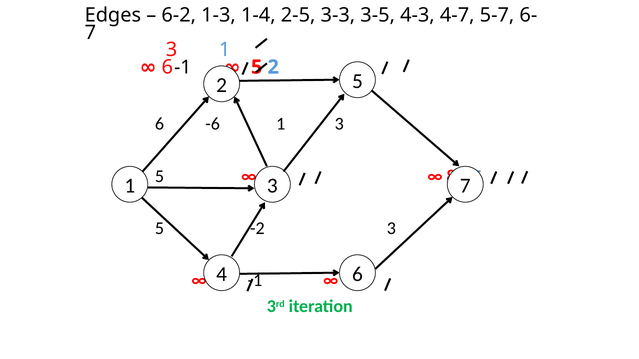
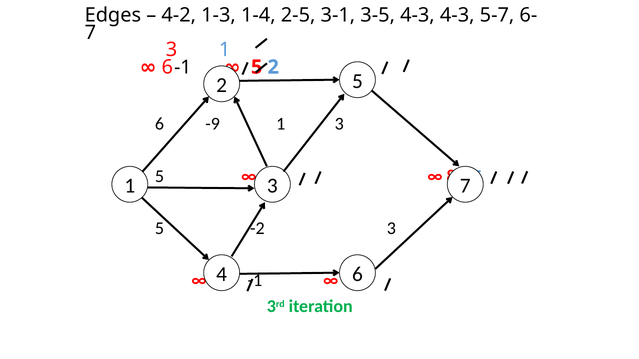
6-2: 6-2 -> 4-2
3-3: 3-3 -> 3-1
4-3 4-7: 4-7 -> 4-3
-6: -6 -> -9
